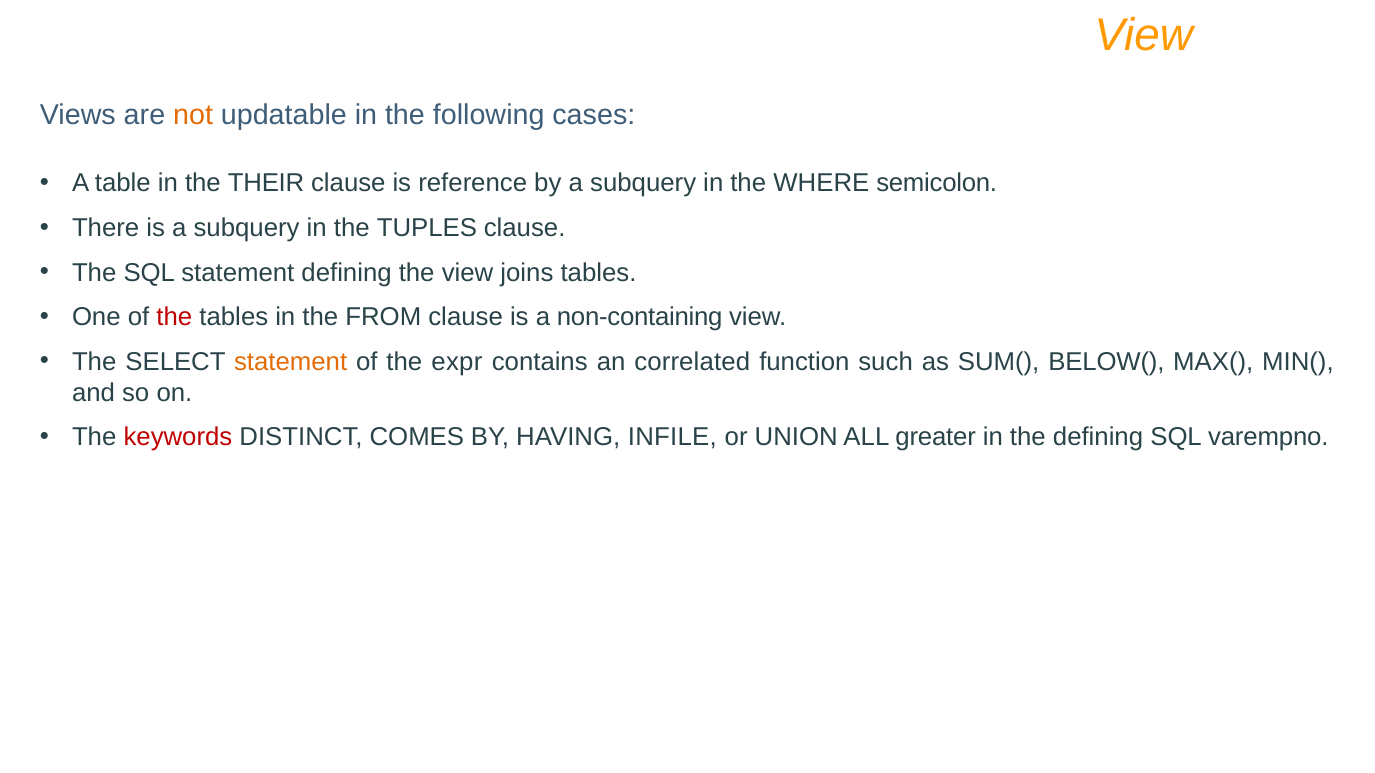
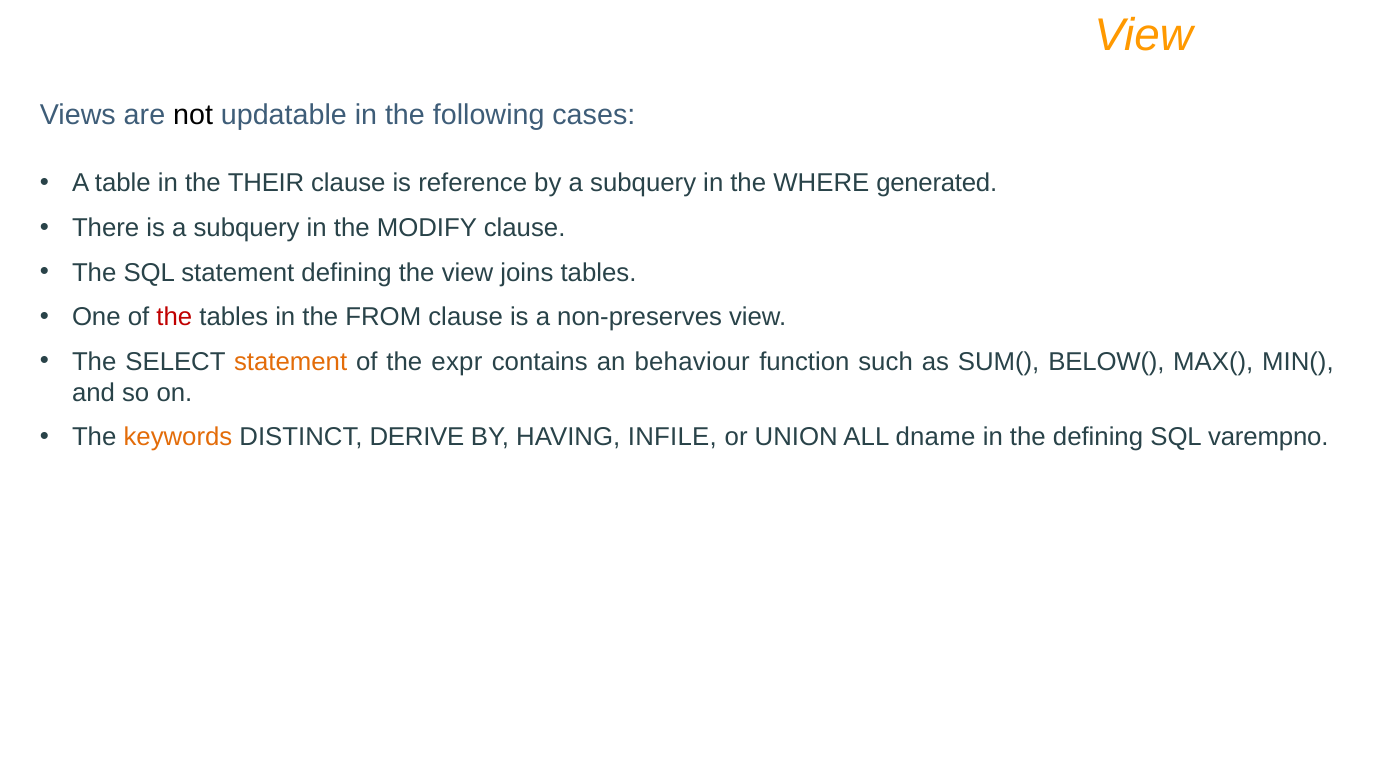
not colour: orange -> black
semicolon: semicolon -> generated
TUPLES: TUPLES -> MODIFY
non-containing: non-containing -> non-preserves
correlated: correlated -> behaviour
keywords colour: red -> orange
COMES: COMES -> DERIVE
greater: greater -> dname
